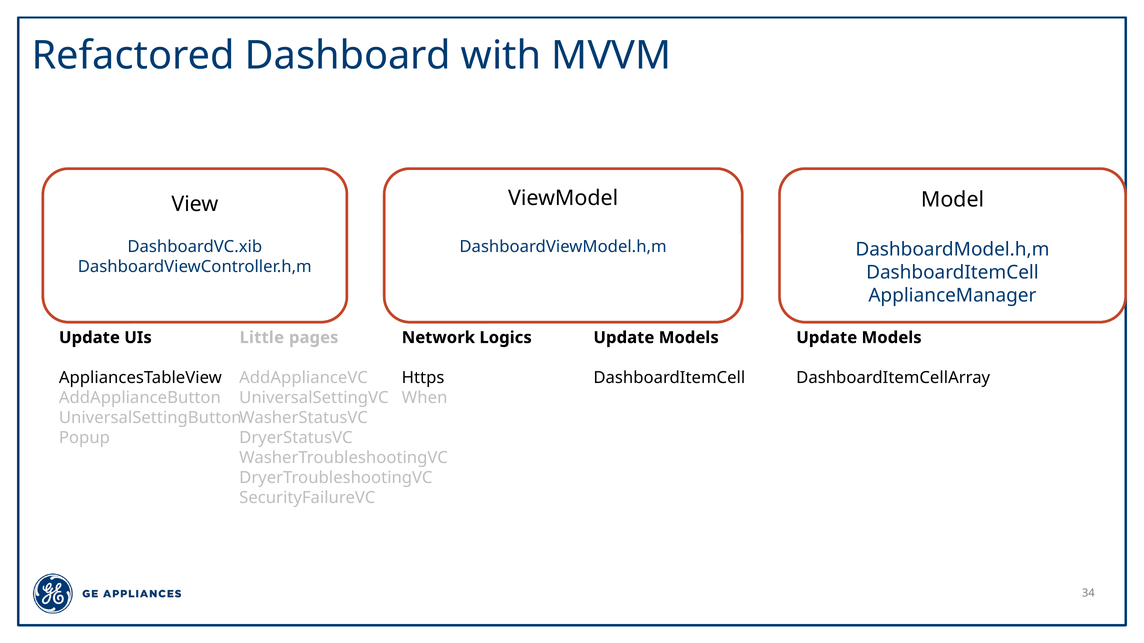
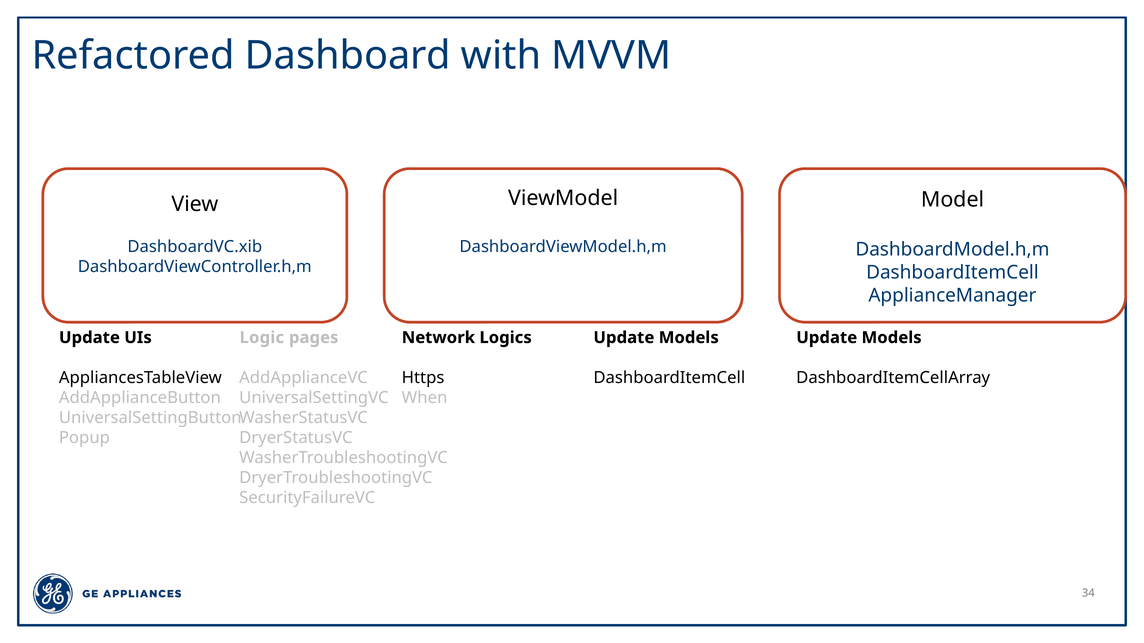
Little: Little -> Logic
